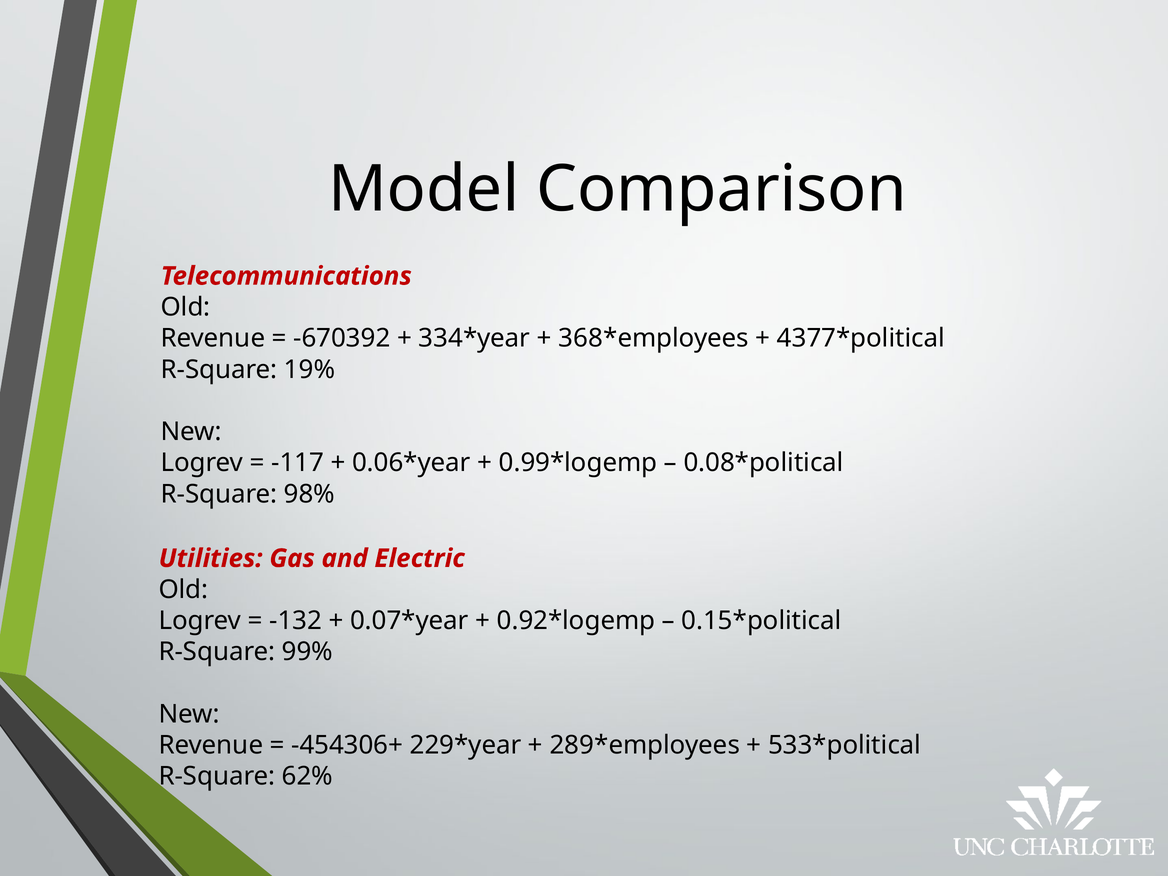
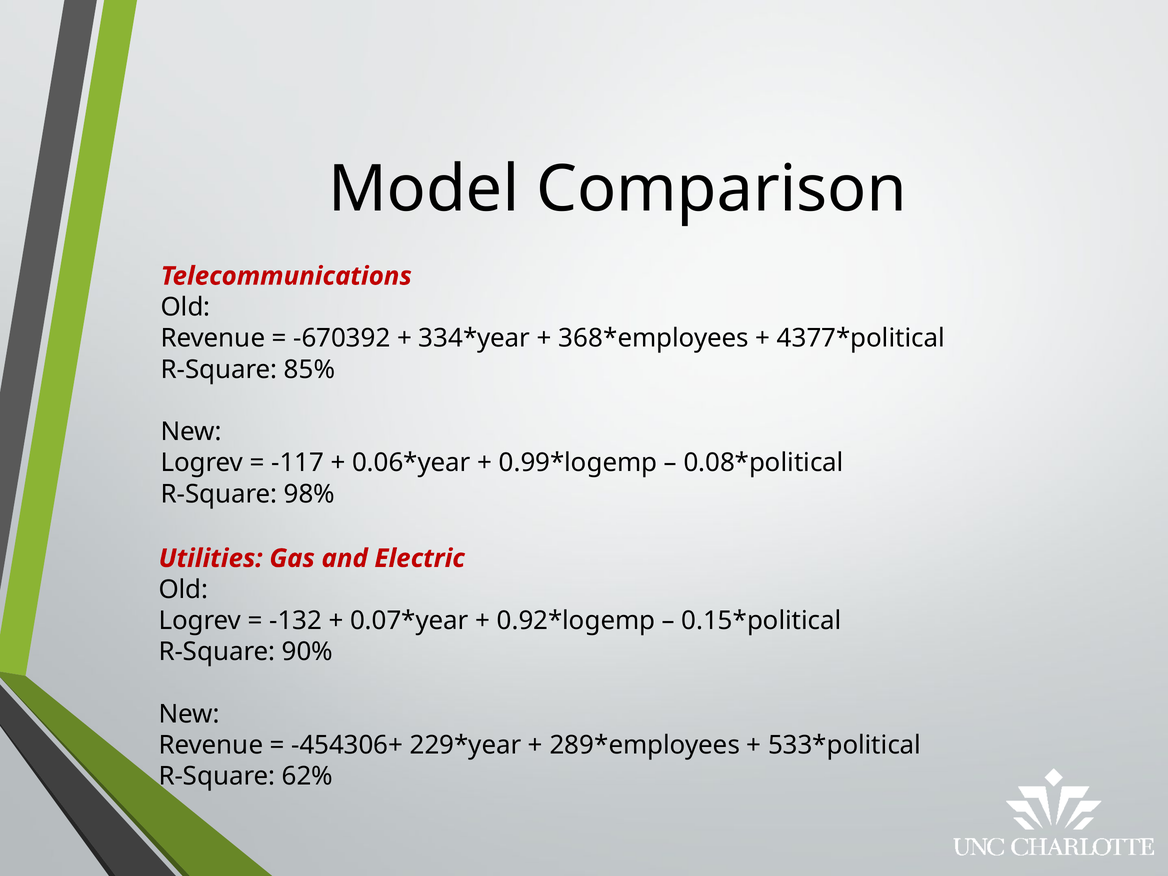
19%: 19% -> 85%
99%: 99% -> 90%
